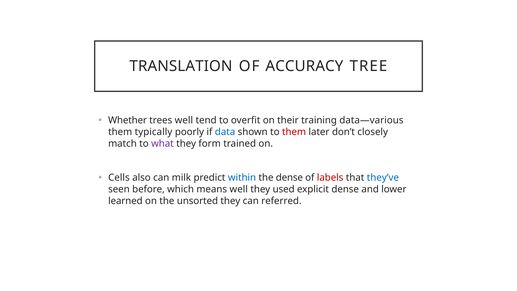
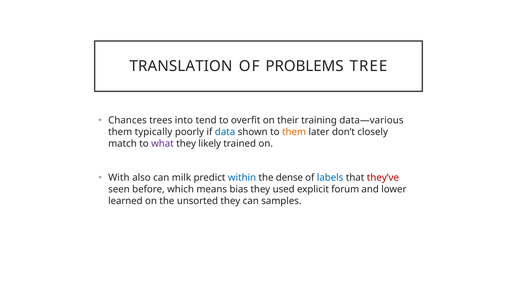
ACCURACY: ACCURACY -> PROBLEMS
Whether: Whether -> Chances
trees well: well -> into
them at (294, 132) colour: red -> orange
form: form -> likely
Cells: Cells -> With
labels colour: red -> blue
they’ve colour: blue -> red
means well: well -> bias
explicit dense: dense -> forum
referred: referred -> samples
